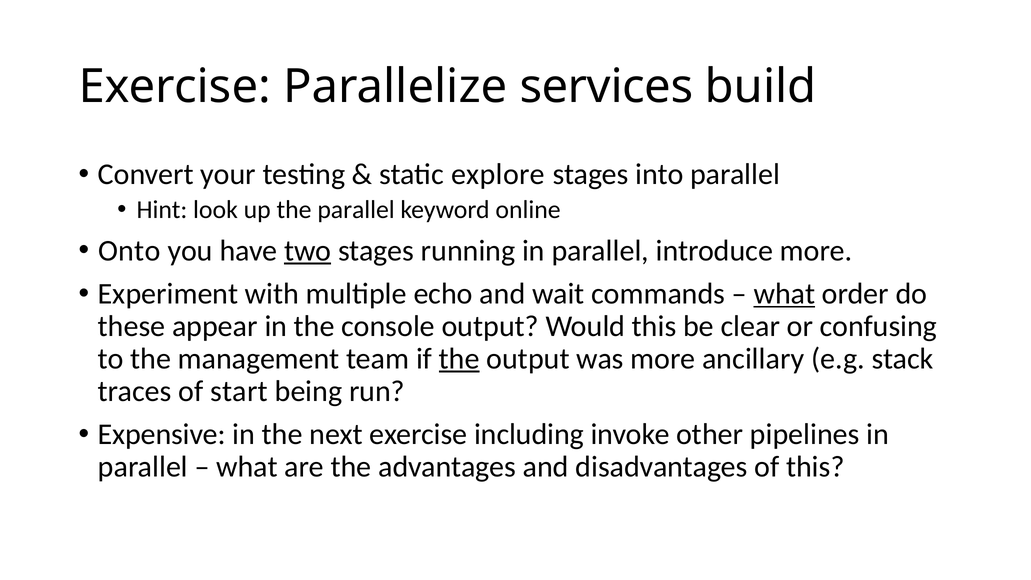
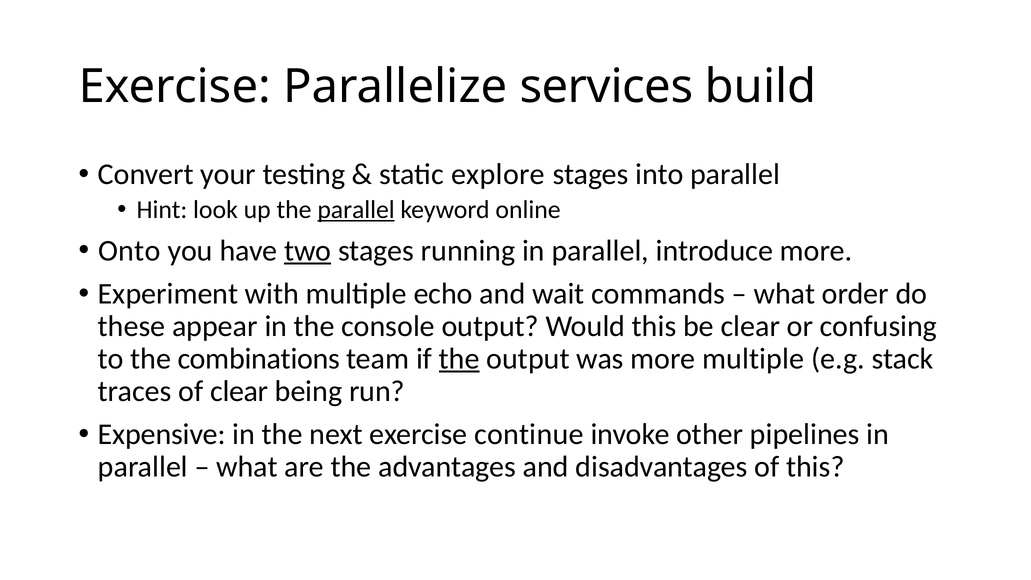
parallel at (356, 210) underline: none -> present
what at (784, 294) underline: present -> none
management: management -> combinations
more ancillary: ancillary -> multiple
of start: start -> clear
including: including -> continue
